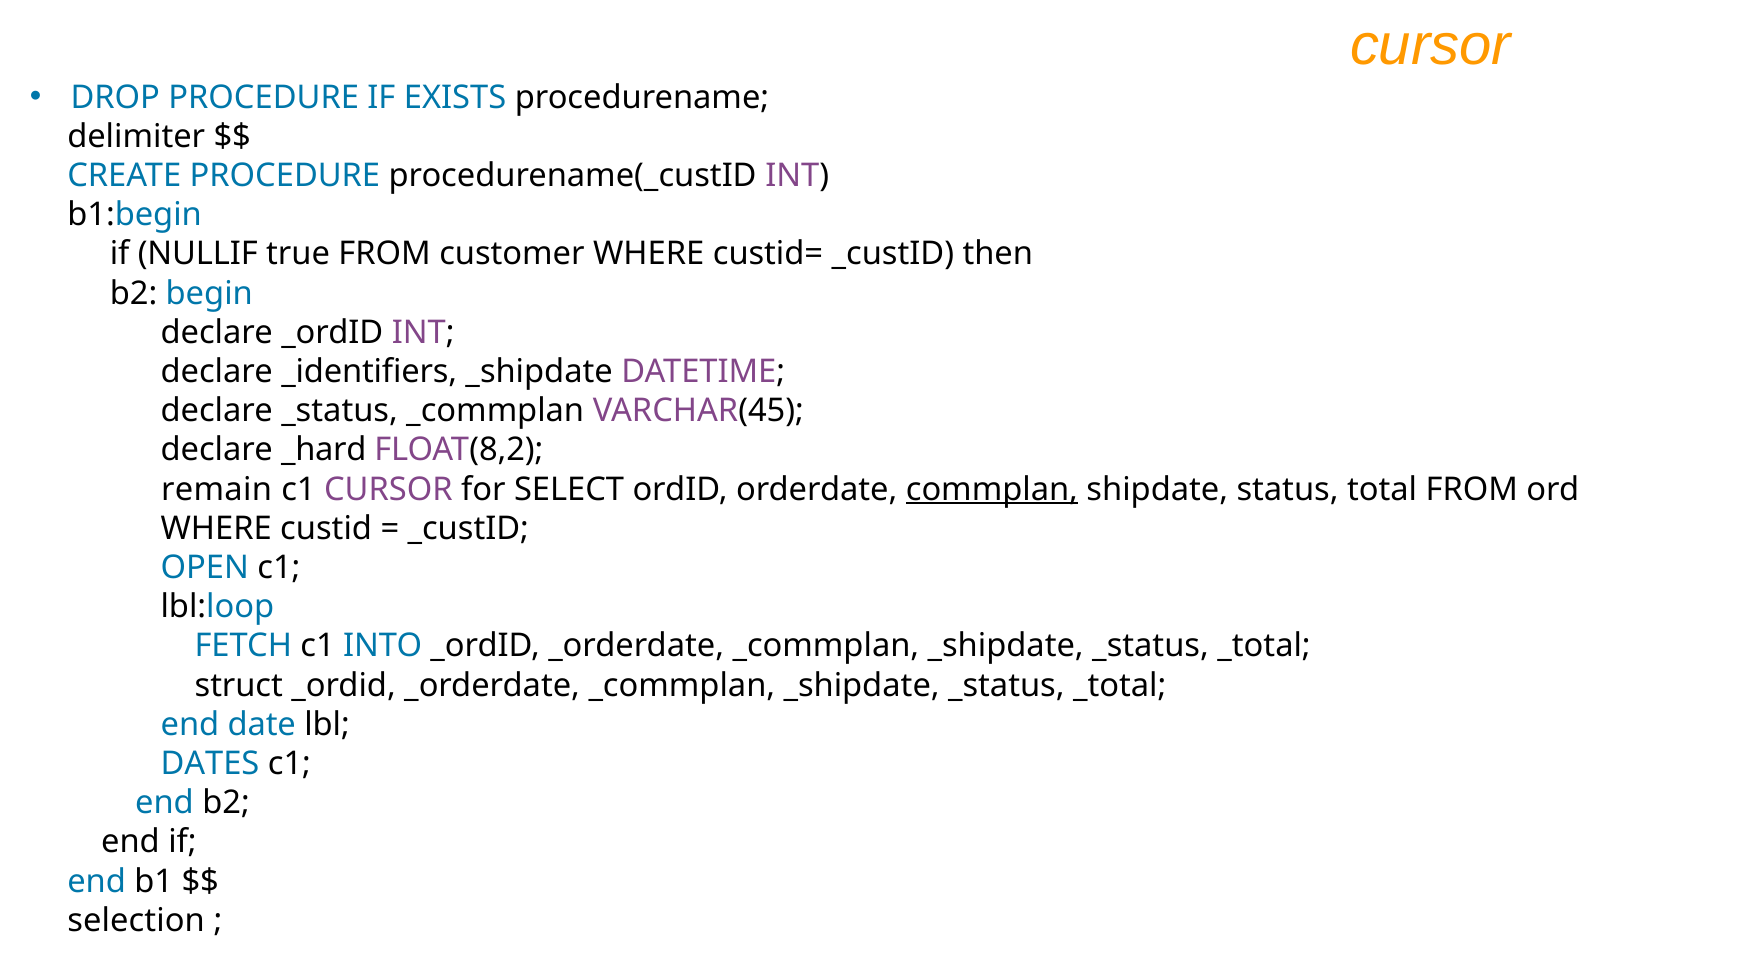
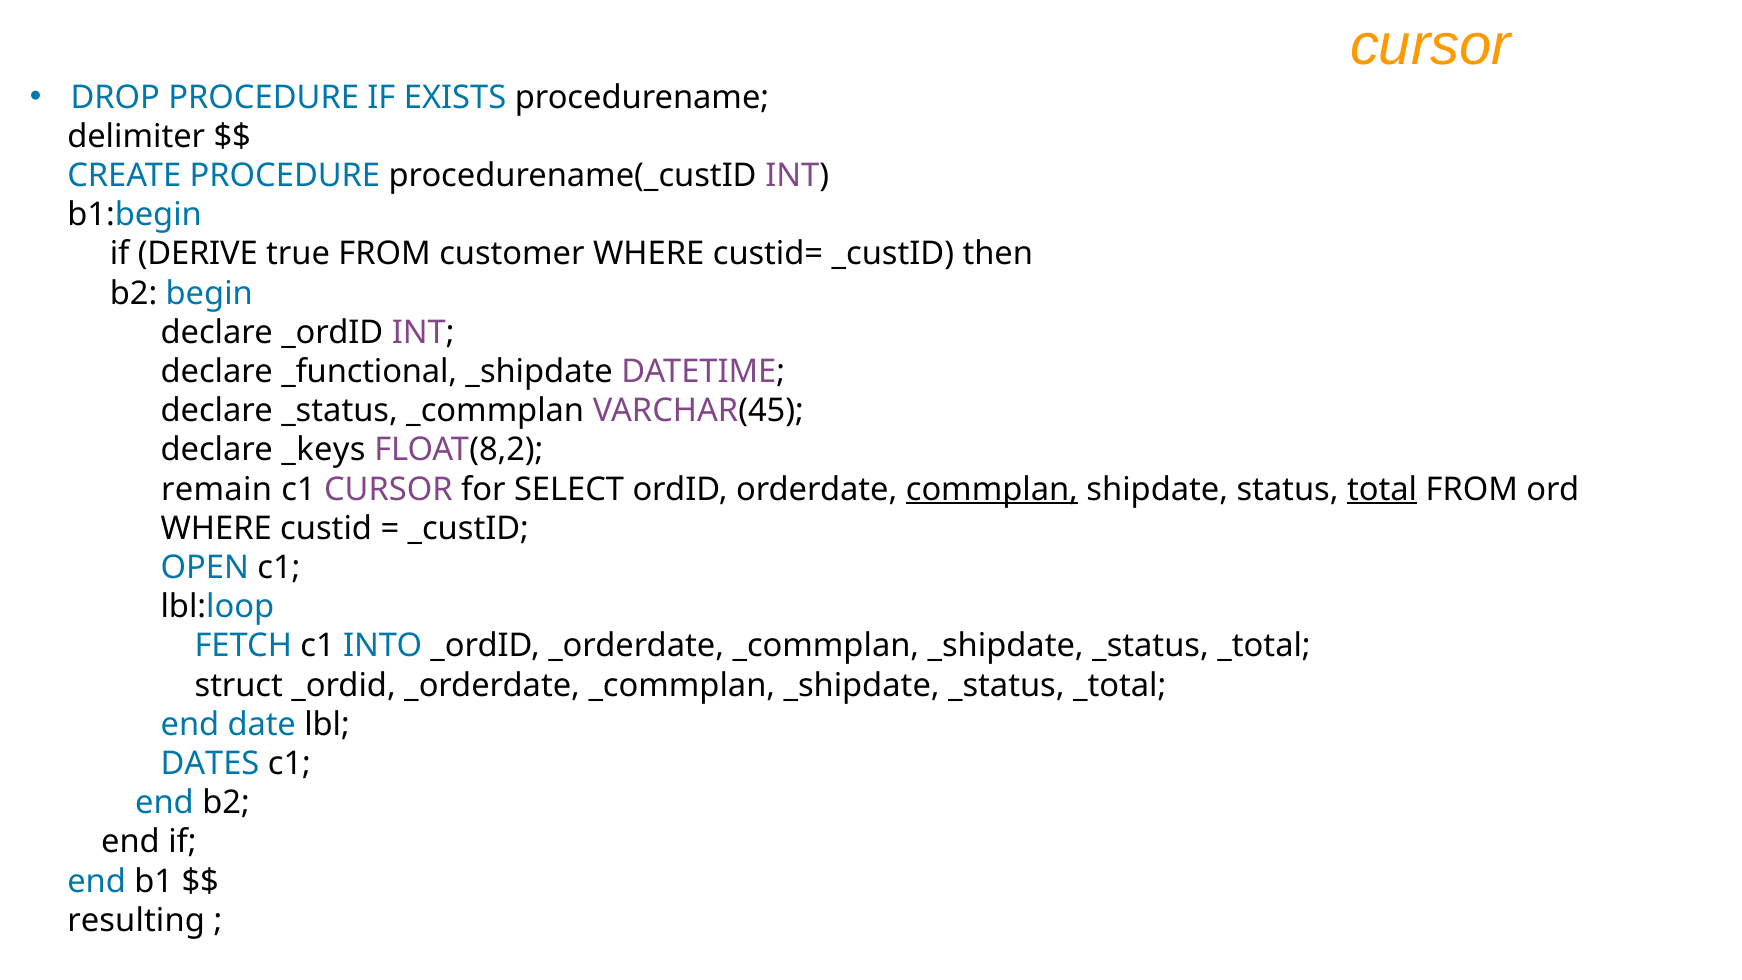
NULLIF: NULLIF -> DERIVE
_identifiers: _identifiers -> _functional
_hard: _hard -> _keys
total underline: none -> present
selection: selection -> resulting
